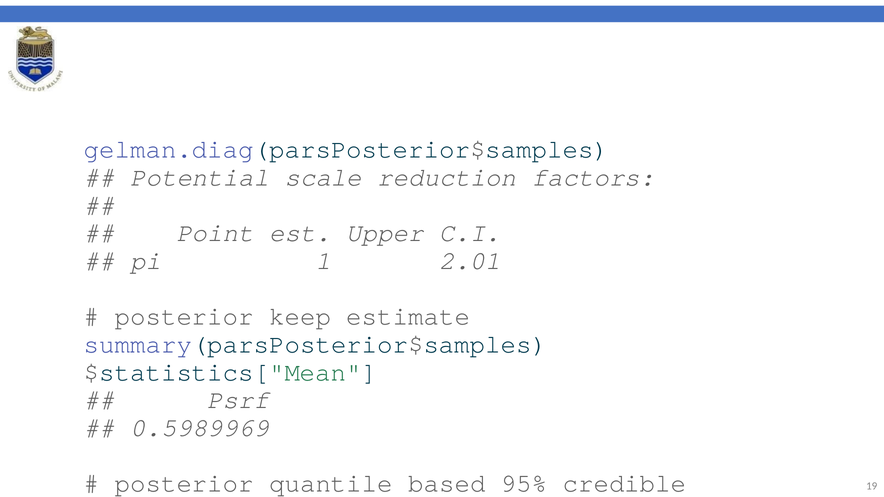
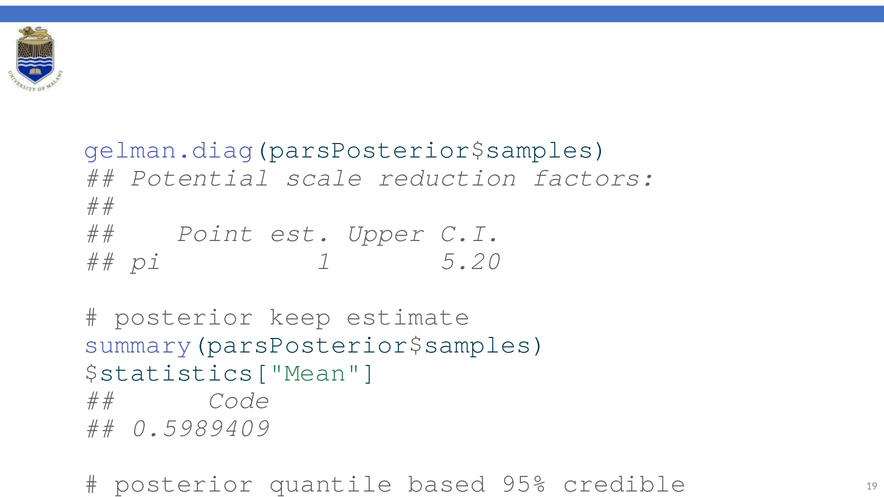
2.01: 2.01 -> 5.20
Psrf: Psrf -> Code
0.5989969: 0.5989969 -> 0.5989409
